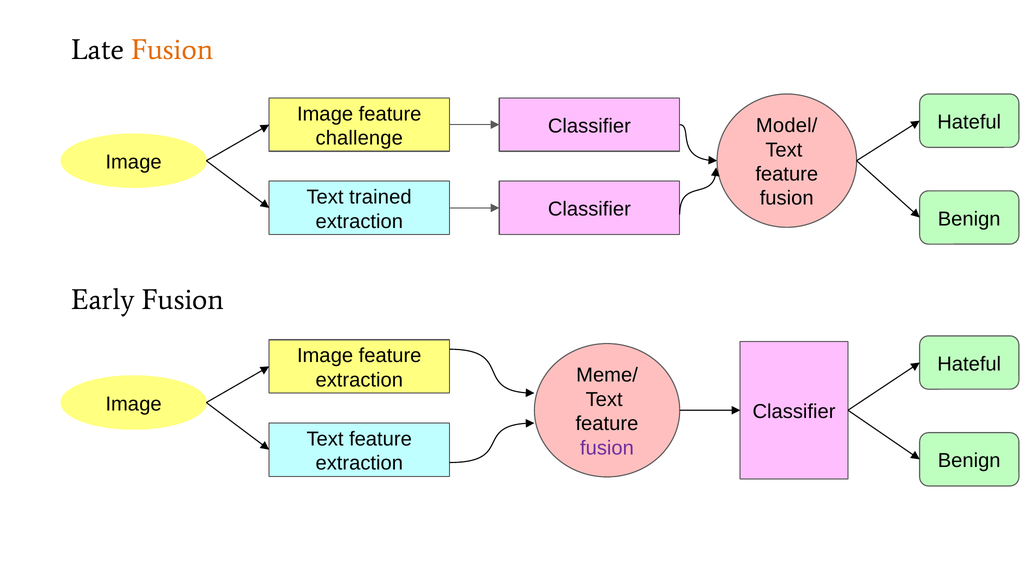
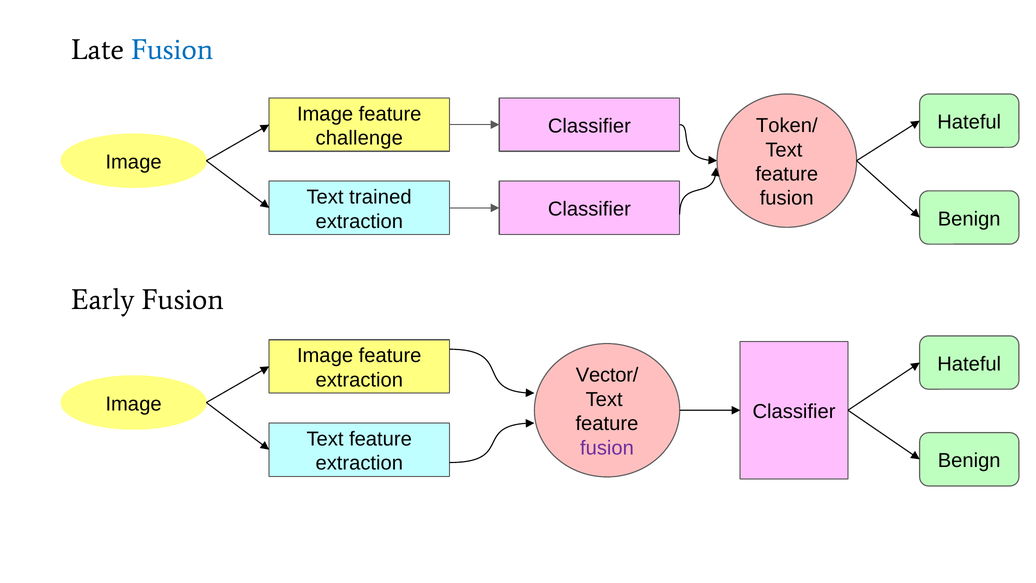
Fusion at (172, 50) colour: orange -> blue
Model/: Model/ -> Token/
Meme/: Meme/ -> Vector/
